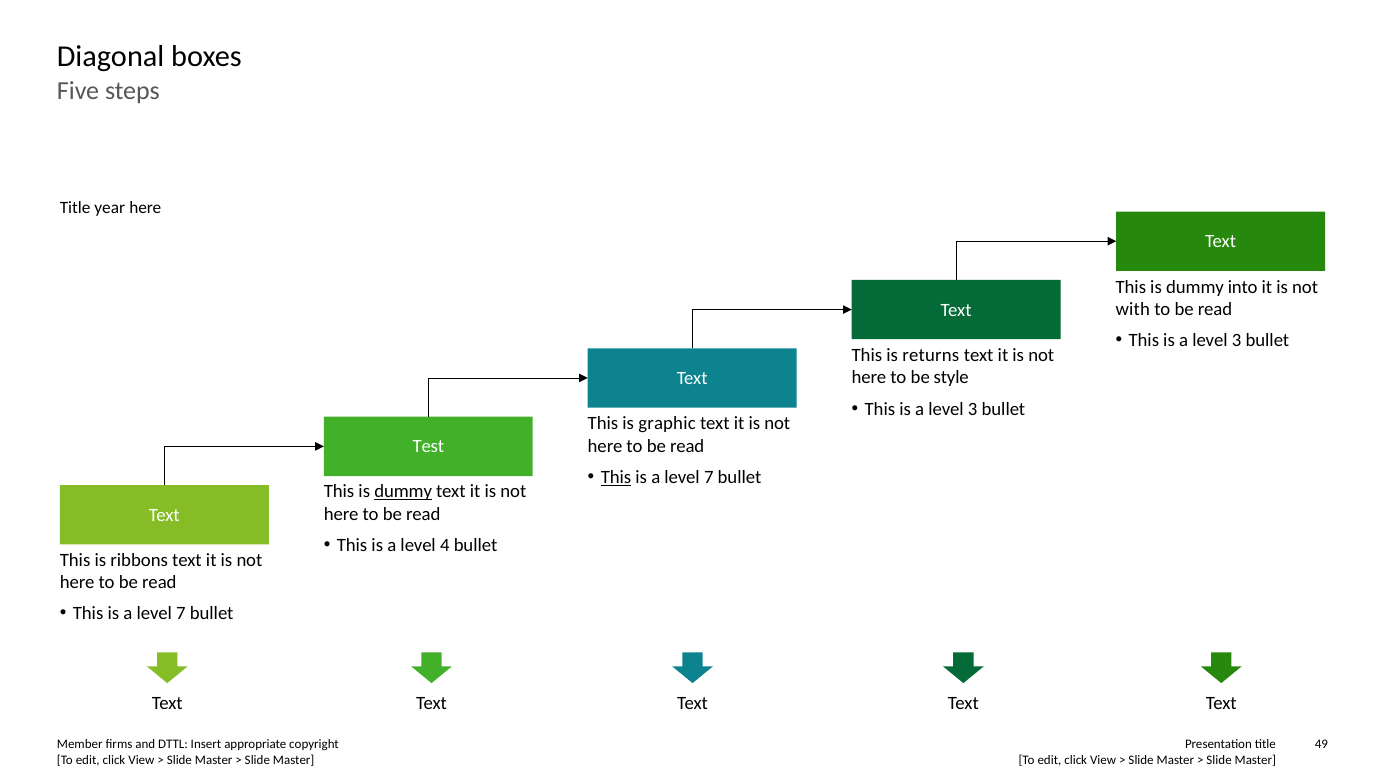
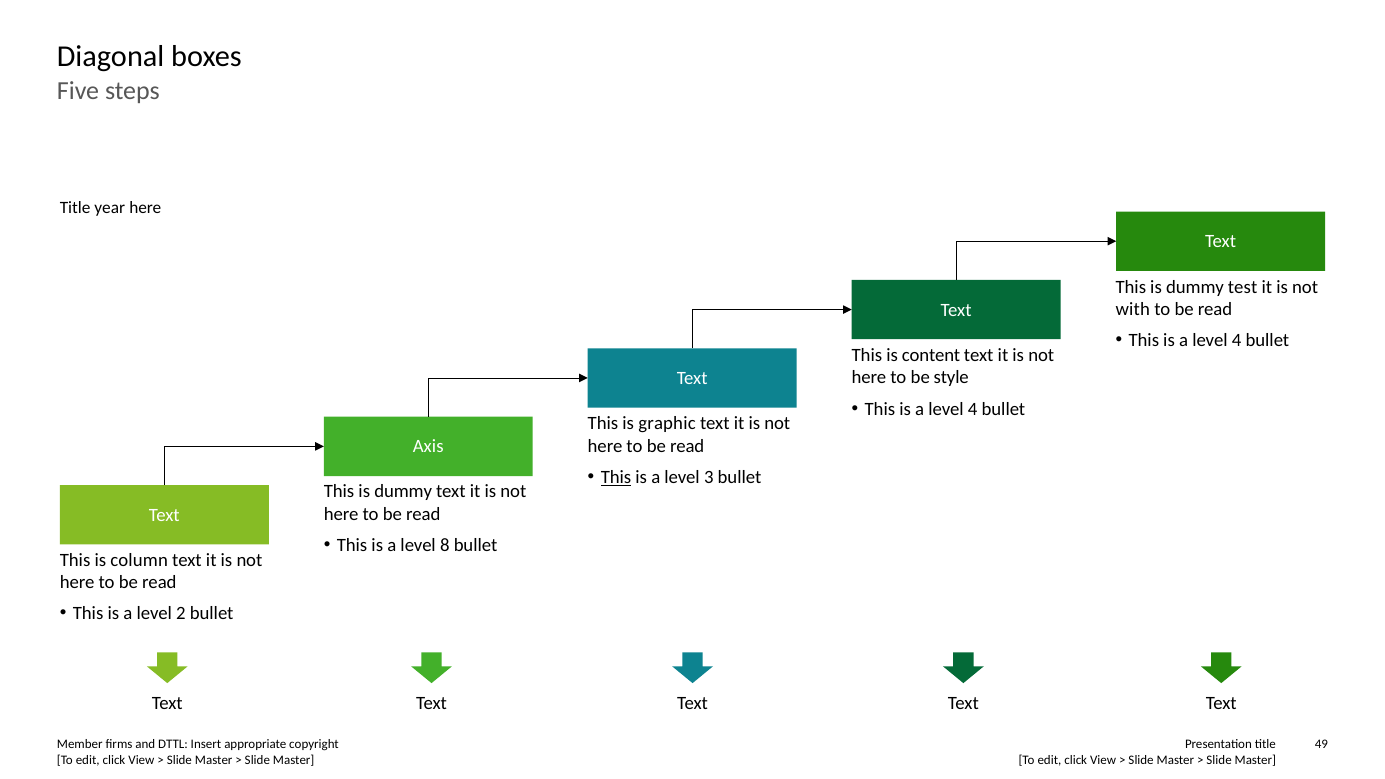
into: into -> test
3 at (1237, 341): 3 -> 4
returns: returns -> content
3 at (973, 409): 3 -> 4
Test: Test -> Axis
7 at (709, 477): 7 -> 3
dummy at (403, 492) underline: present -> none
4: 4 -> 8
ribbons: ribbons -> column
7 at (181, 614): 7 -> 2
